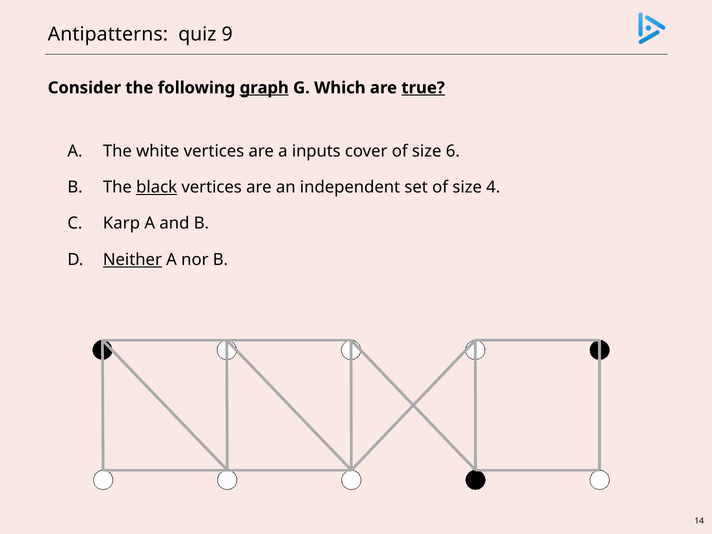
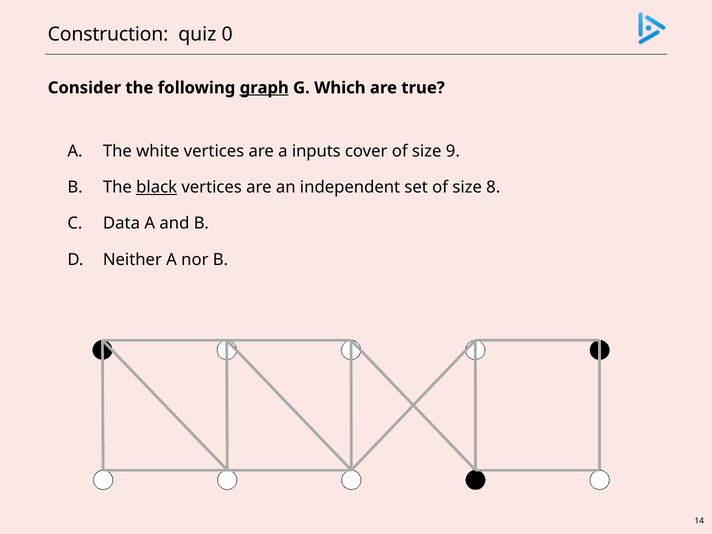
Antipatterns: Antipatterns -> Construction
9: 9 -> 0
true underline: present -> none
6: 6 -> 9
4: 4 -> 8
Karp: Karp -> Data
Neither underline: present -> none
